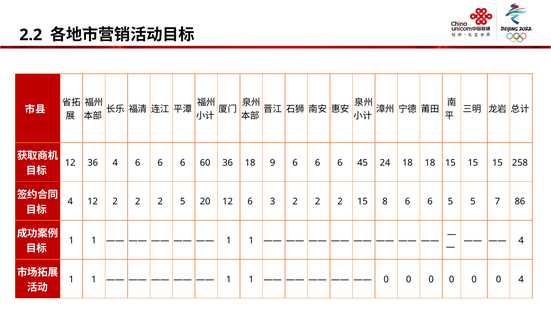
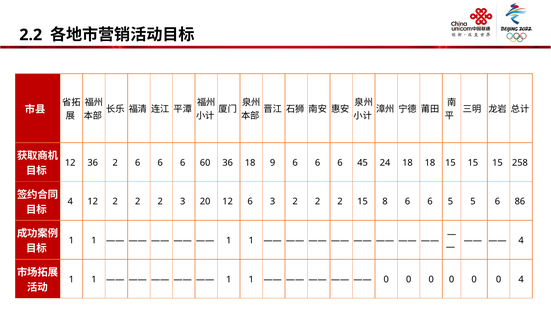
36 4: 4 -> 2
2 5: 5 -> 3
5 7: 7 -> 6
